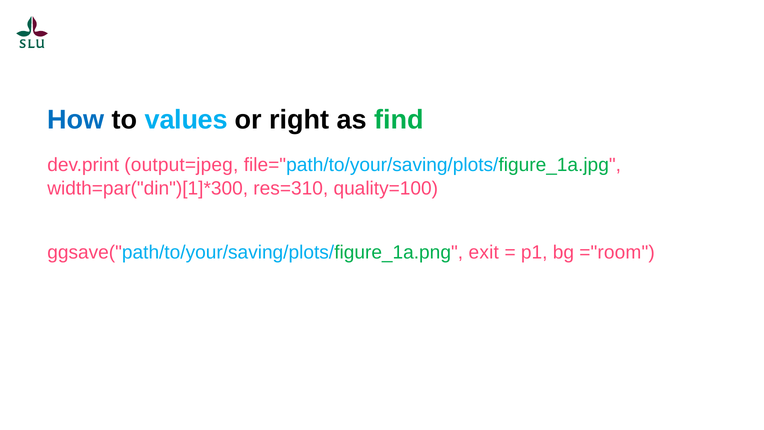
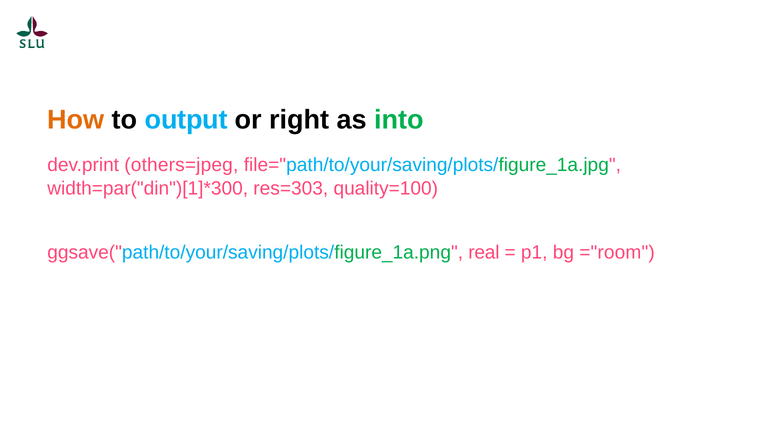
How colour: blue -> orange
values: values -> output
find: find -> into
output=jpeg: output=jpeg -> others=jpeg
res=310: res=310 -> res=303
exit: exit -> real
